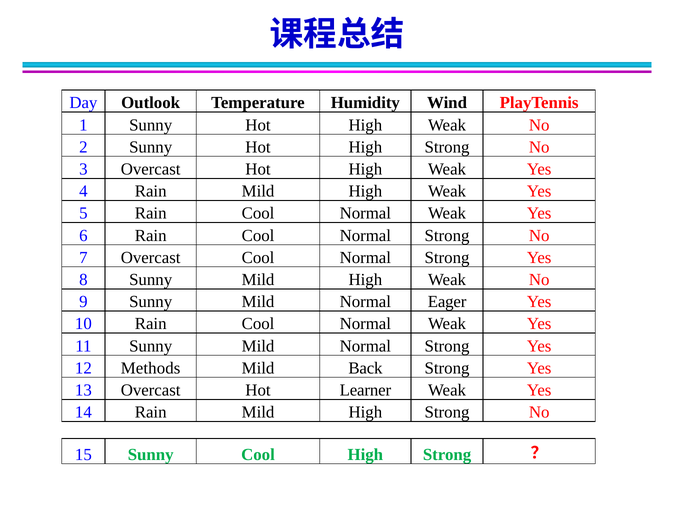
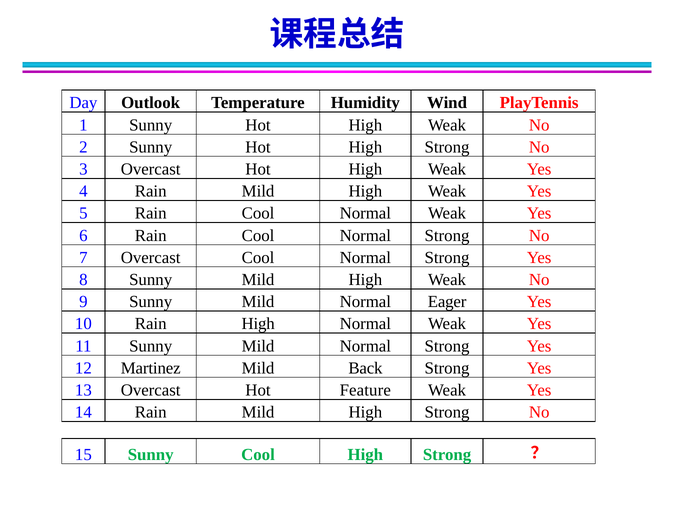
10 Rain Cool: Cool -> High
Methods: Methods -> Martinez
Learner: Learner -> Feature
